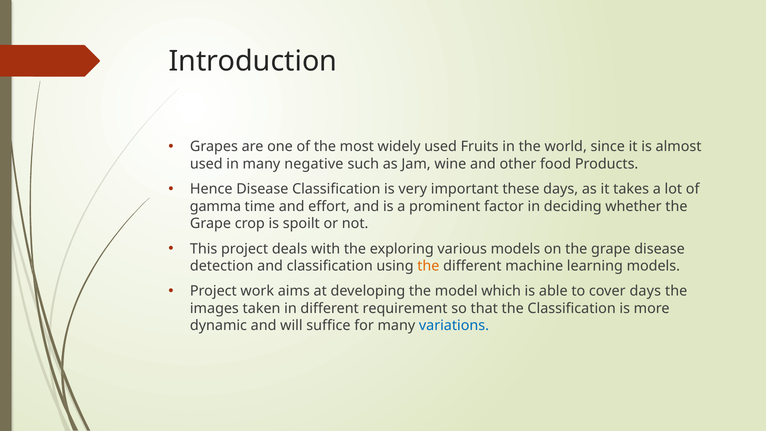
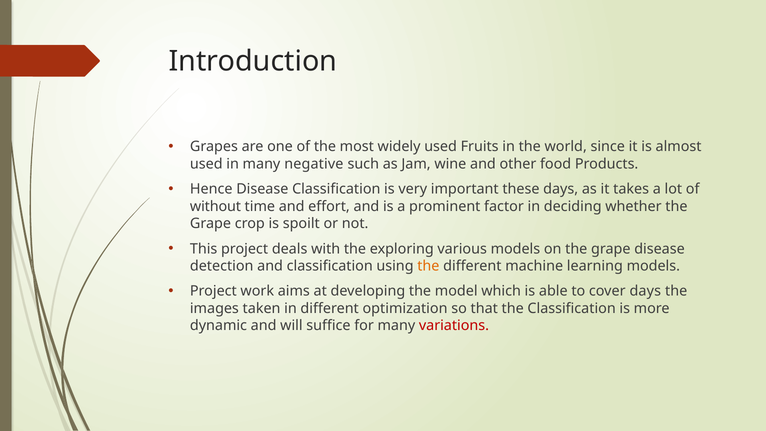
gamma: gamma -> without
requirement: requirement -> optimization
variations colour: blue -> red
